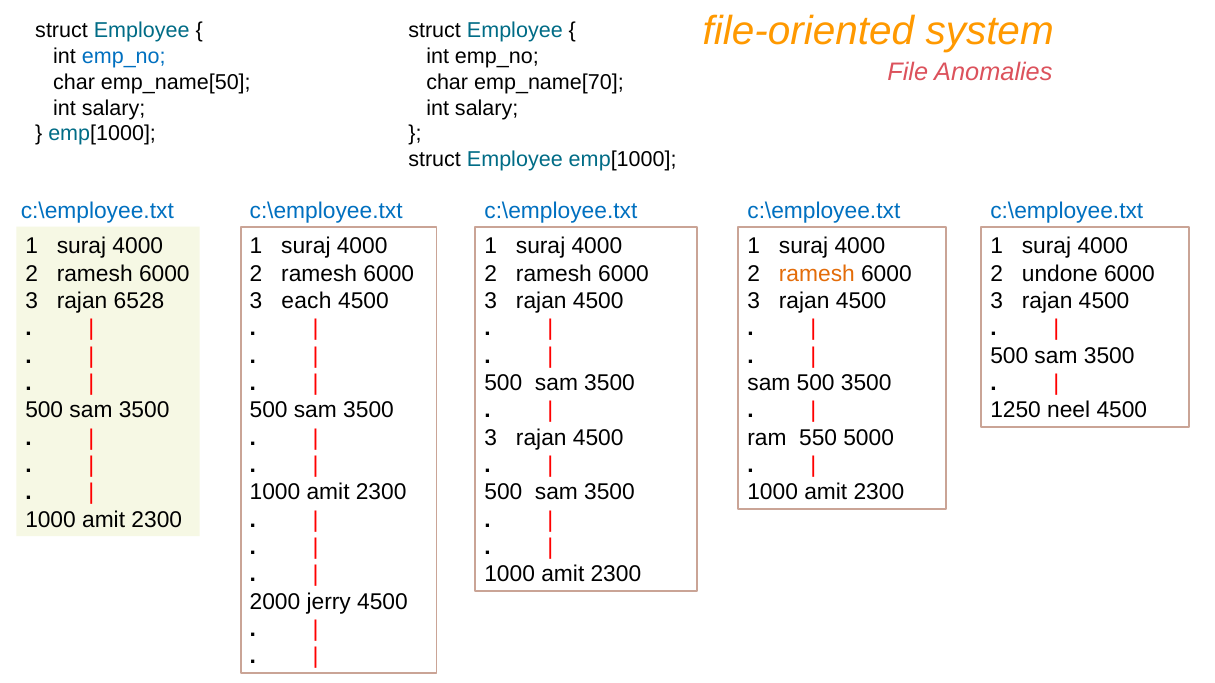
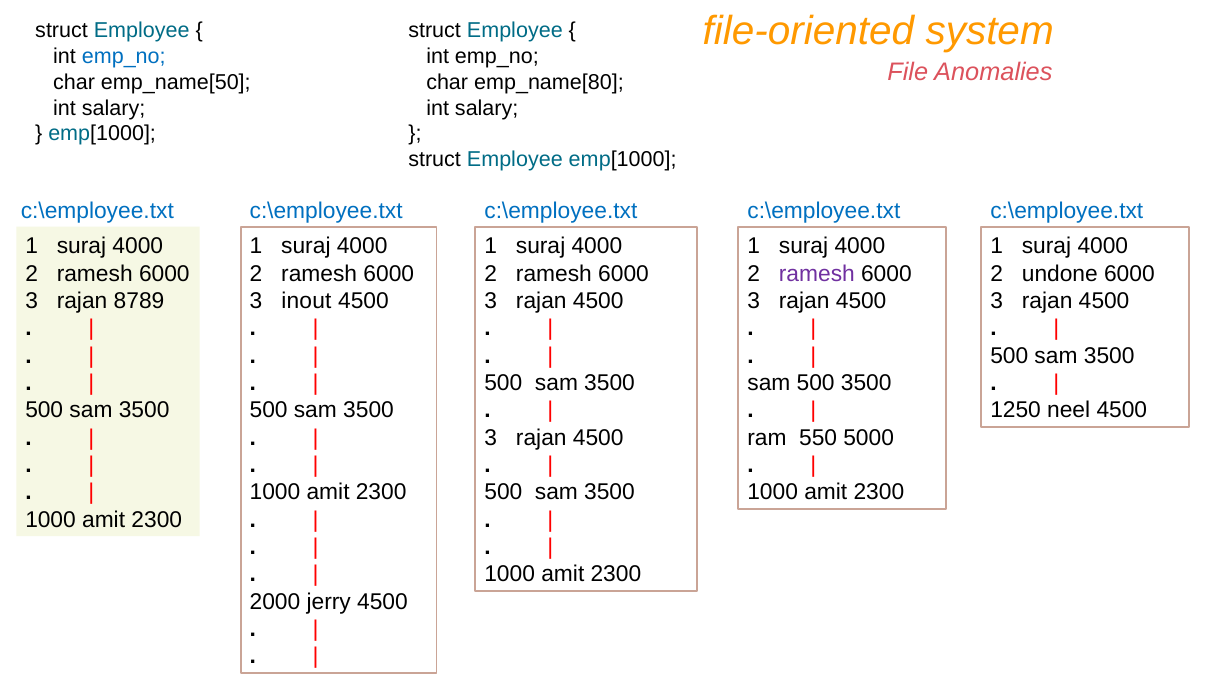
emp_name[70: emp_name[70 -> emp_name[80
ramesh at (817, 274) colour: orange -> purple
6528: 6528 -> 8789
each: each -> inout
